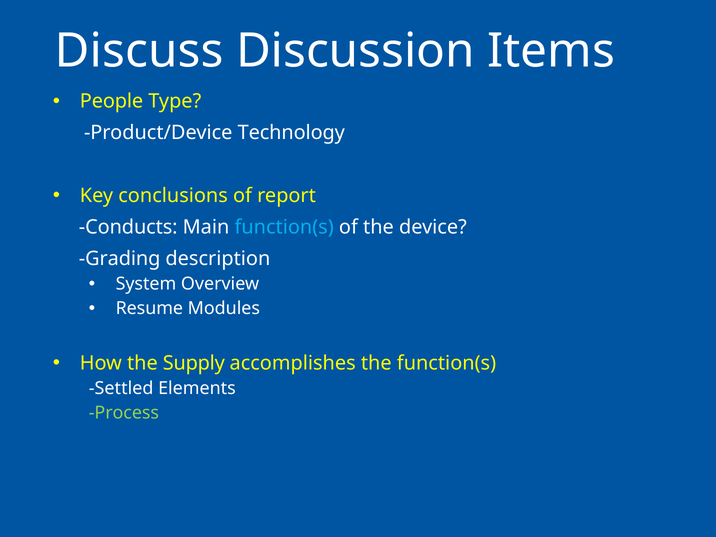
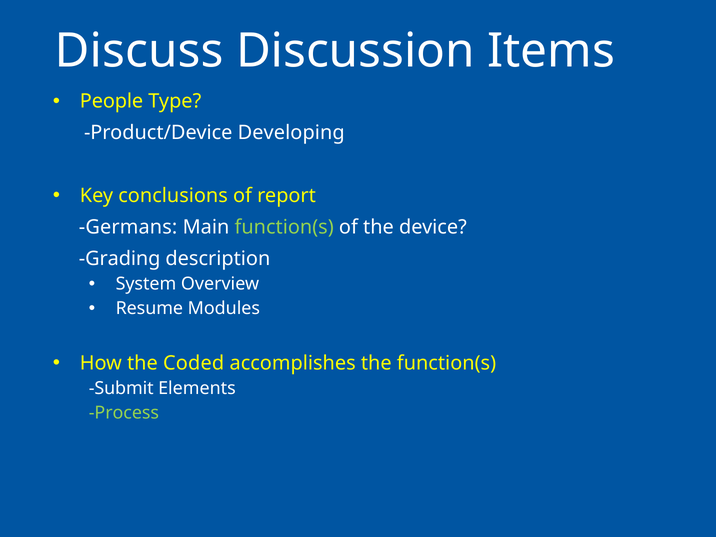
Technology: Technology -> Developing
Conducts: Conducts -> Germans
function(s at (284, 227) colour: light blue -> light green
Supply: Supply -> Coded
Settled: Settled -> Submit
